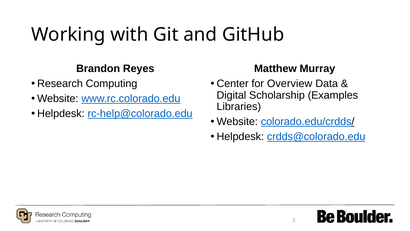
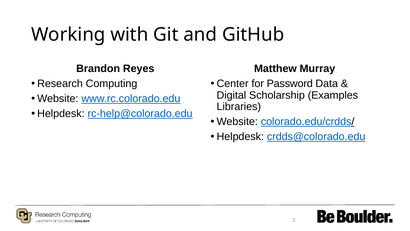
Overview: Overview -> Password
